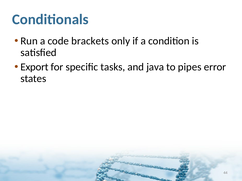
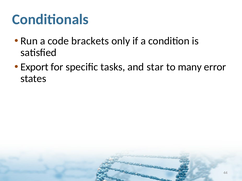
java: java -> star
pipes: pipes -> many
